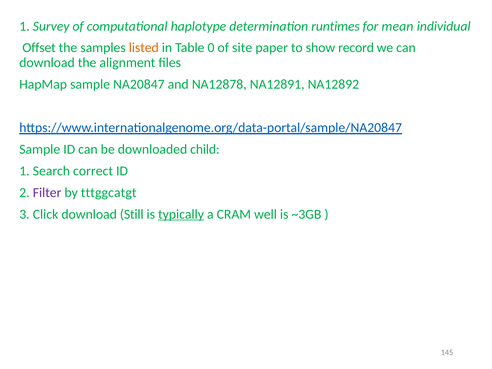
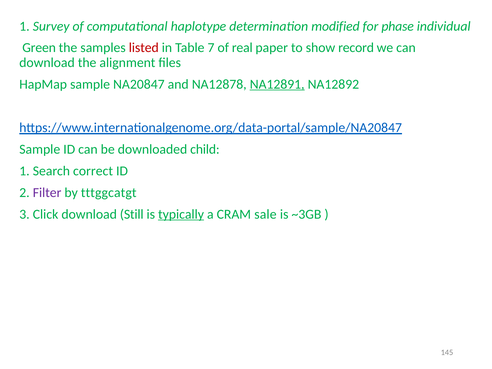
runtimes: runtimes -> modified
mean: mean -> phase
Offset: Offset -> Green
listed colour: orange -> red
0: 0 -> 7
site: site -> real
NA12891 underline: none -> present
well: well -> sale
